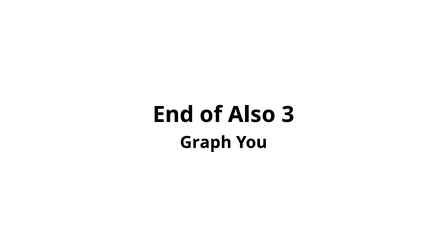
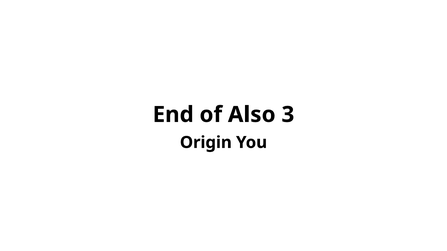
Graph: Graph -> Origin
